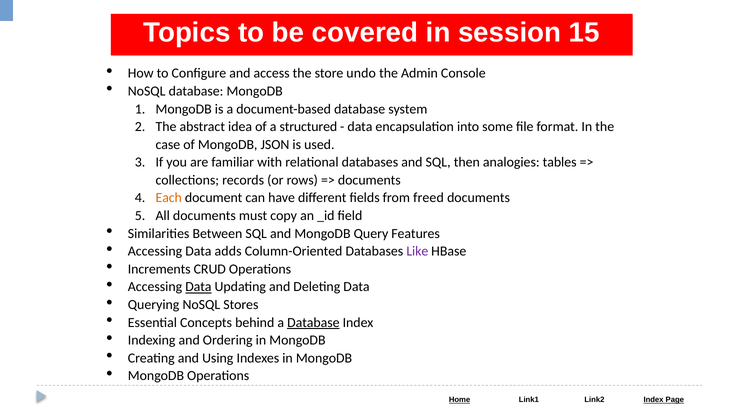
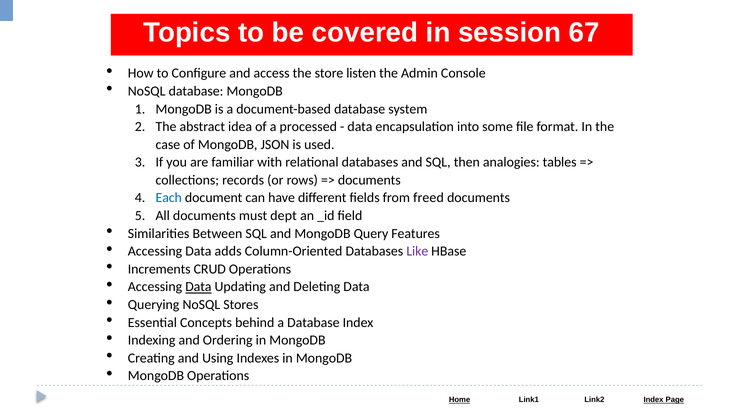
15: 15 -> 67
undo: undo -> listen
structured: structured -> processed
Each colour: orange -> blue
copy: copy -> dept
Database at (313, 322) underline: present -> none
